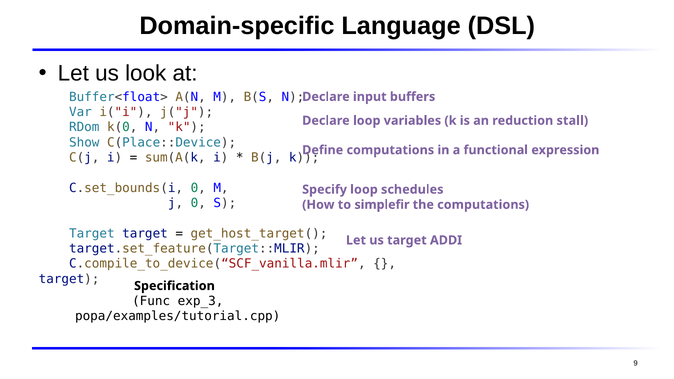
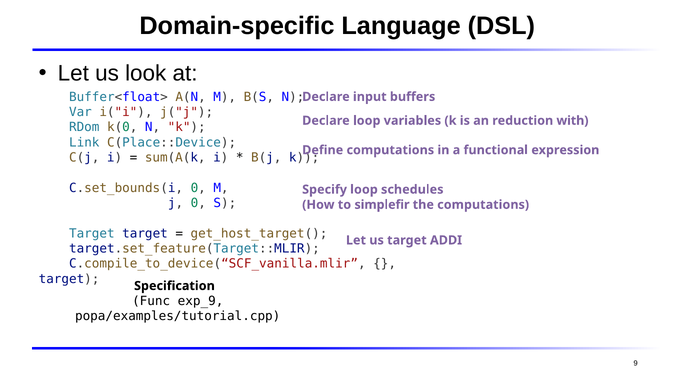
stall: stall -> with
Show: Show -> Link
exp_3: exp_3 -> exp_9
